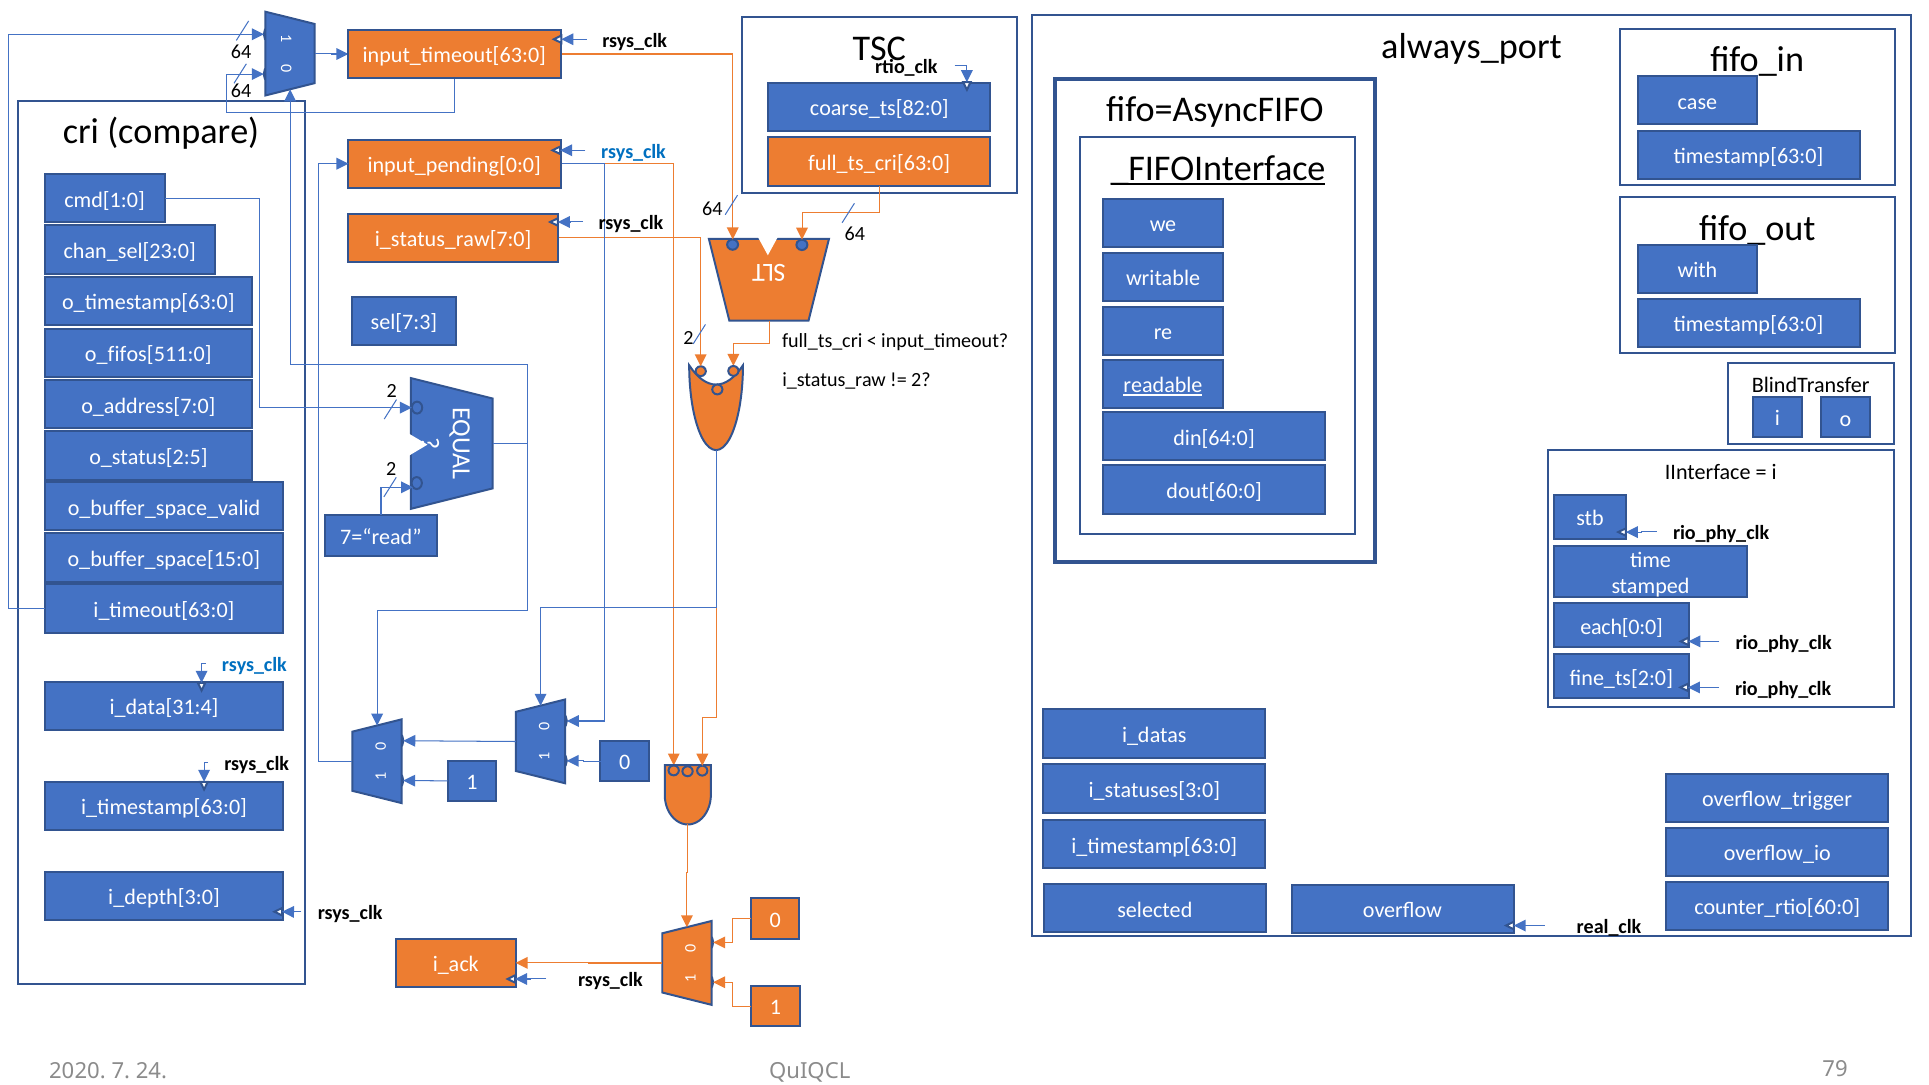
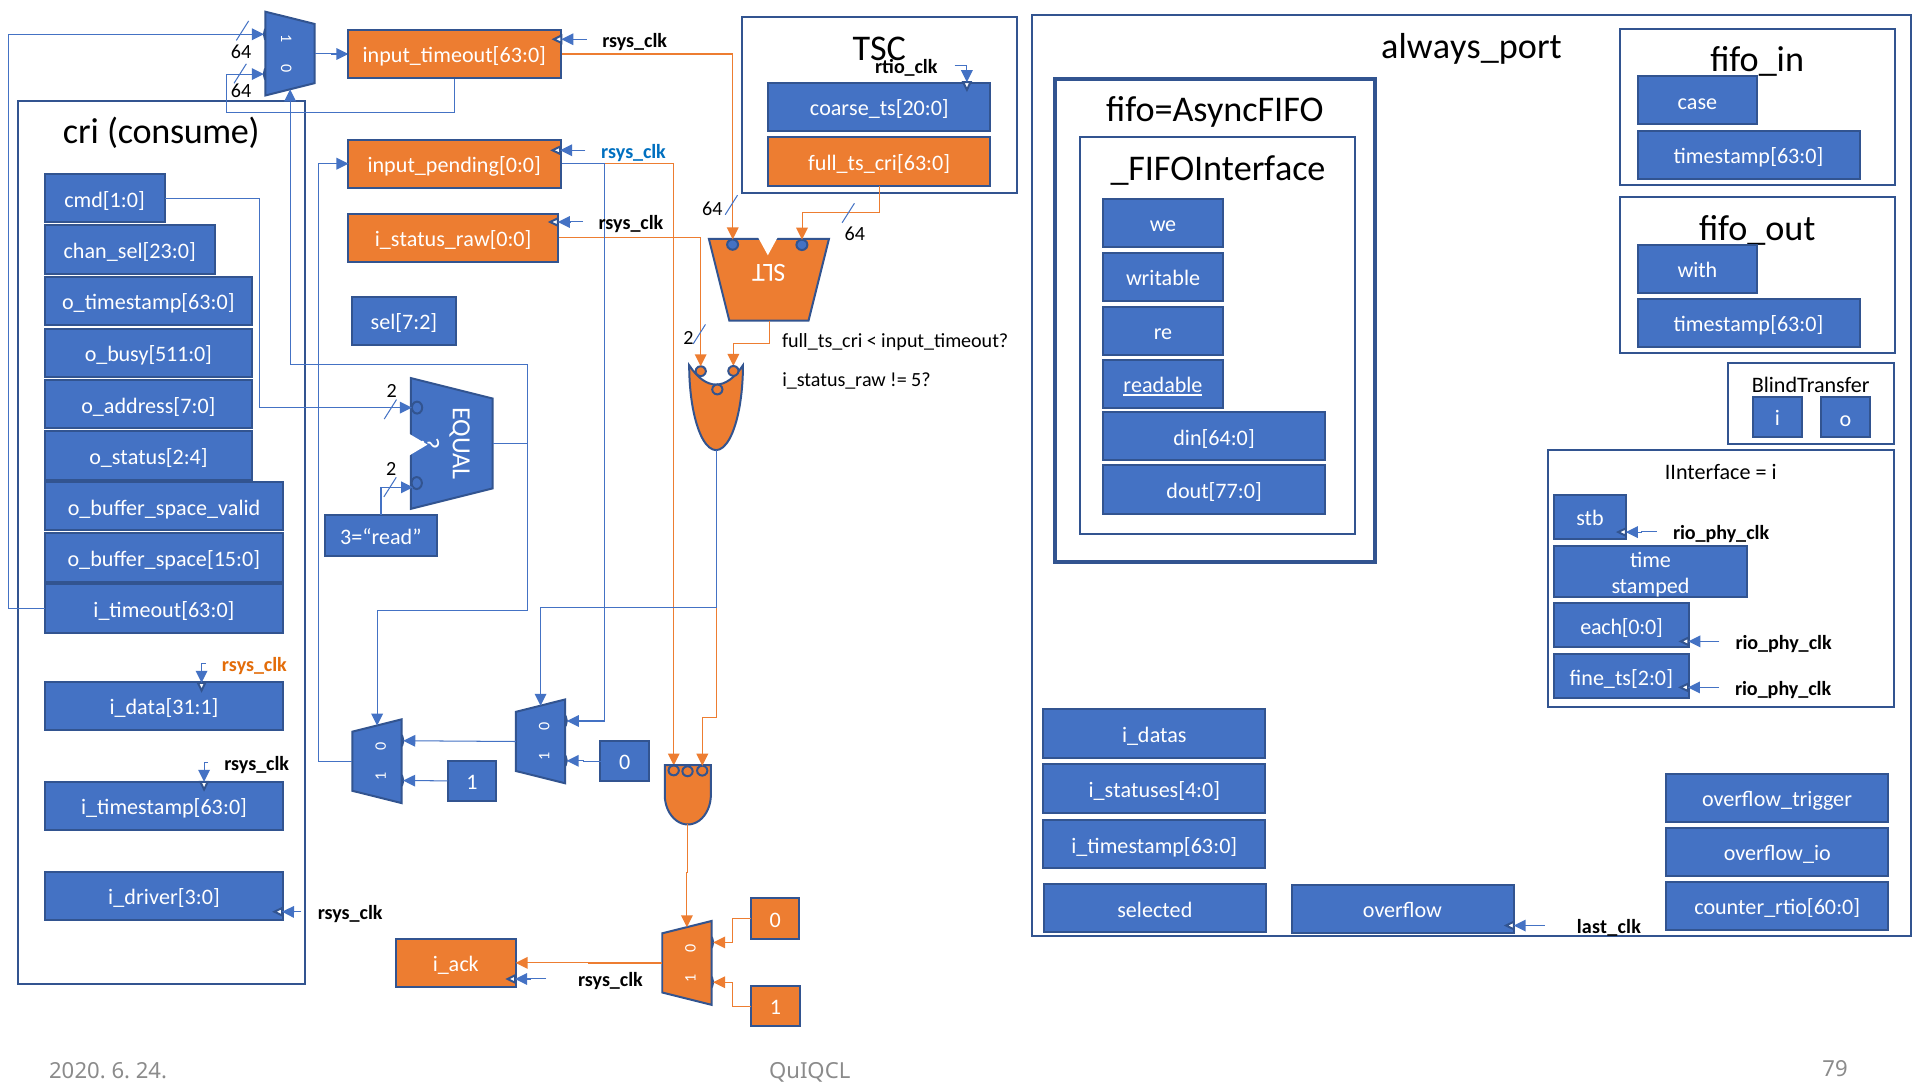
coarse_ts[82:0: coarse_ts[82:0 -> coarse_ts[20:0
compare: compare -> consume
_FIFOInterface underline: present -> none
i_status_raw[7:0: i_status_raw[7:0 -> i_status_raw[0:0
sel[7:3: sel[7:3 -> sel[7:2
o_fifos[511:0: o_fifos[511:0 -> o_busy[511:0
2 at (921, 379): 2 -> 5
o_status[2:5: o_status[2:5 -> o_status[2:4
dout[60:0: dout[60:0 -> dout[77:0
7=“read: 7=“read -> 3=“read
rsys_clk at (254, 665) colour: blue -> orange
i_data[31:4: i_data[31:4 -> i_data[31:1
i_statuses[3:0: i_statuses[3:0 -> i_statuses[4:0
i_depth[3:0: i_depth[3:0 -> i_driver[3:0
real_clk: real_clk -> last_clk
7: 7 -> 6
